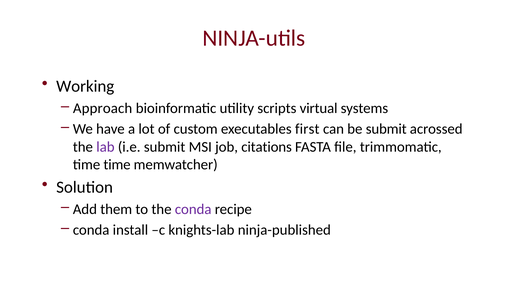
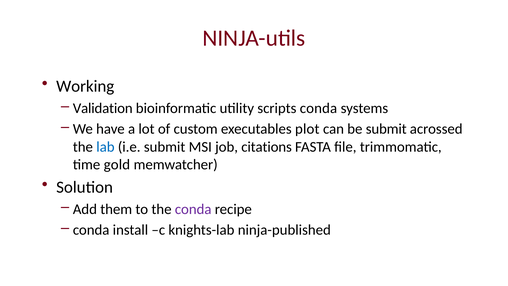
Approach: Approach -> Validation
scripts virtual: virtual -> conda
first: first -> plot
lab colour: purple -> blue
time time: time -> gold
